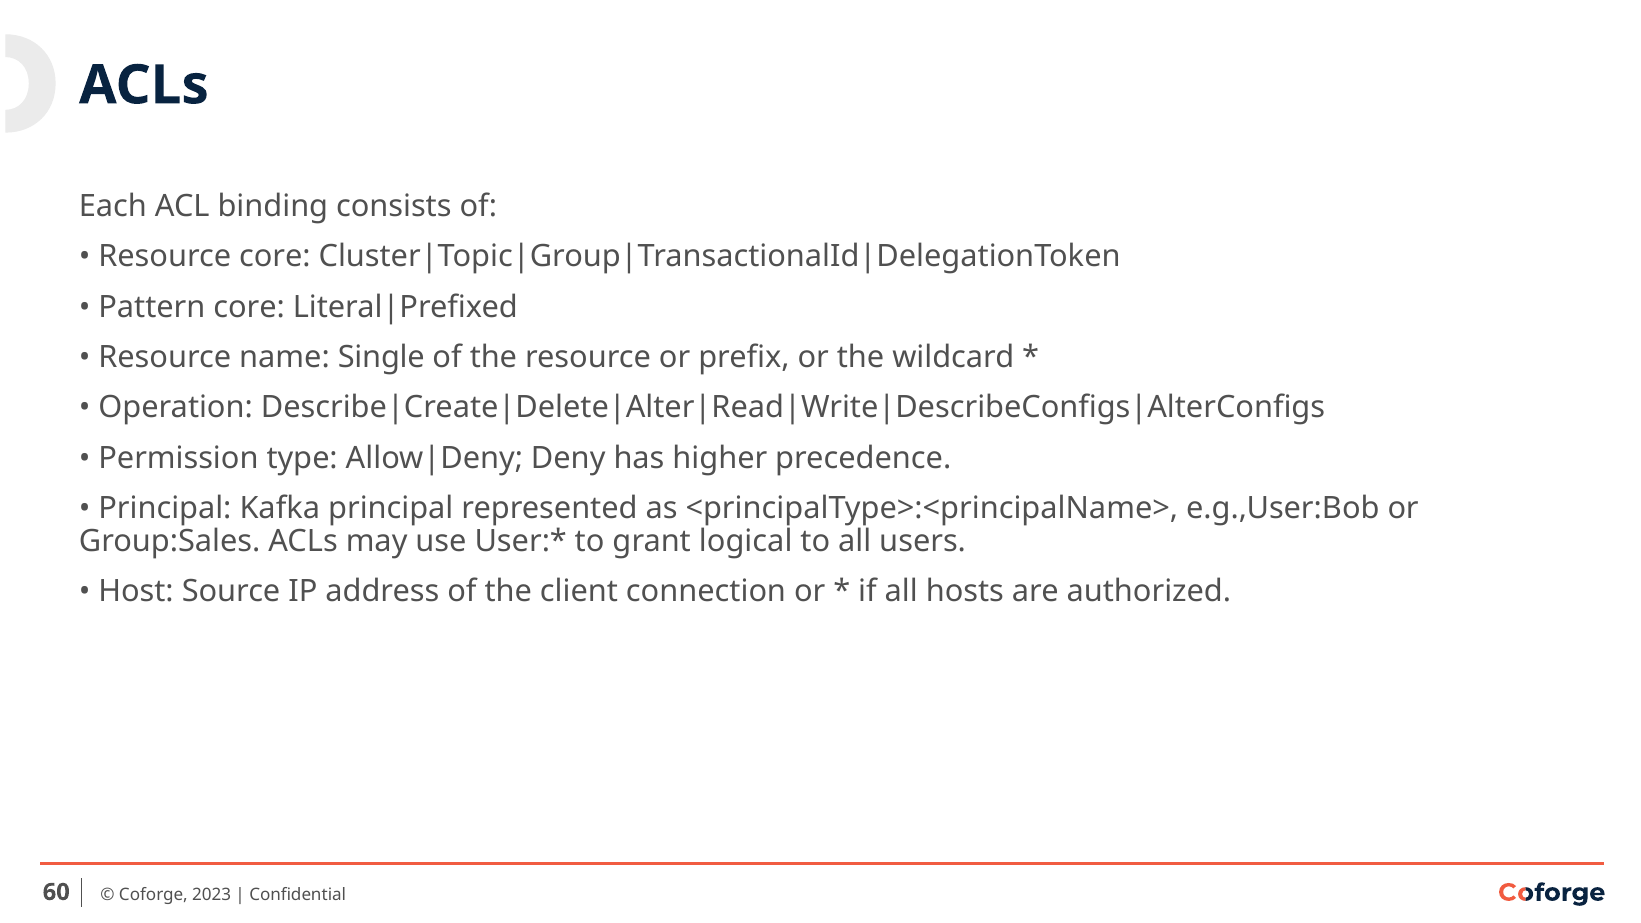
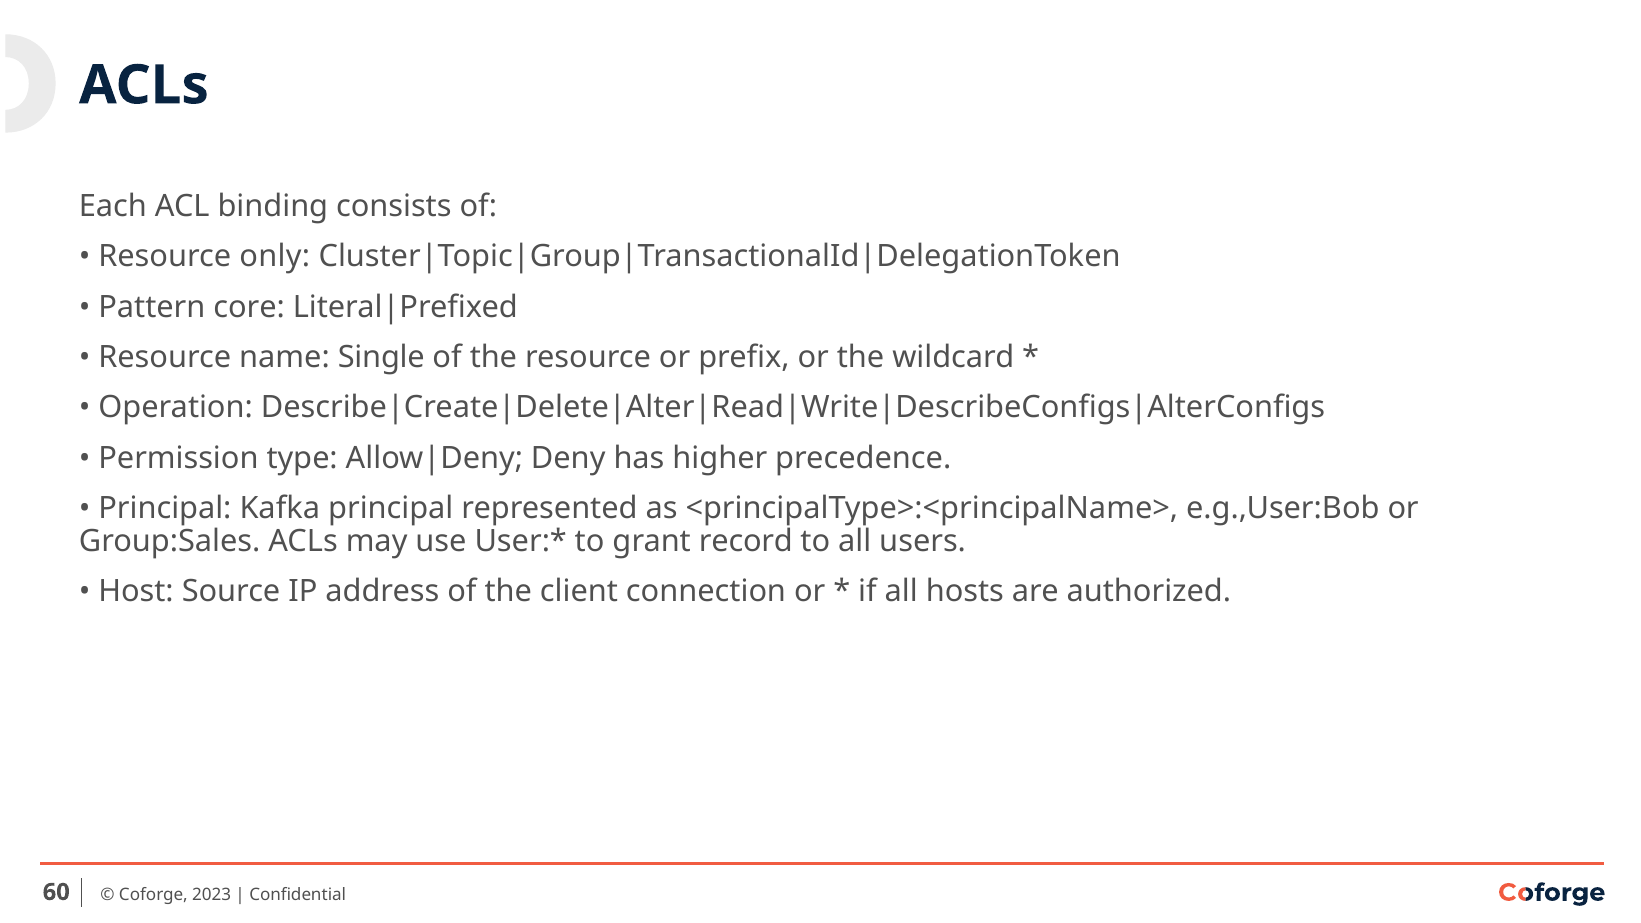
Resource core: core -> only
logical: logical -> record
